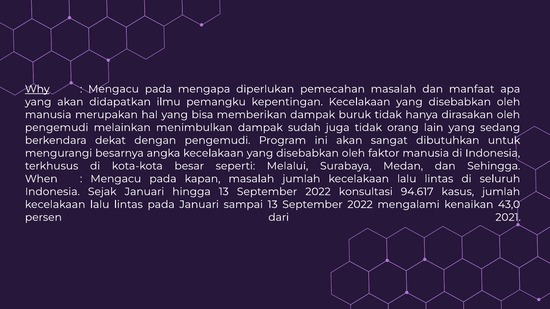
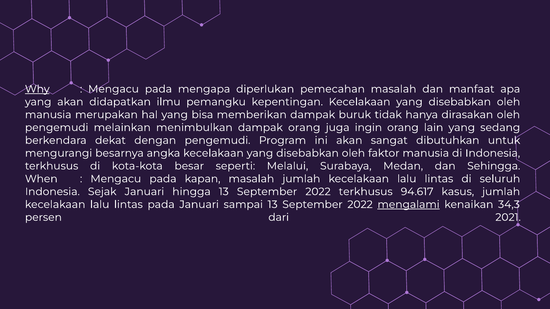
dampak sudah: sudah -> orang
juga tidak: tidak -> ingin
2022 konsultasi: konsultasi -> terkhusus
mengalami underline: none -> present
43,0: 43,0 -> 34,3
